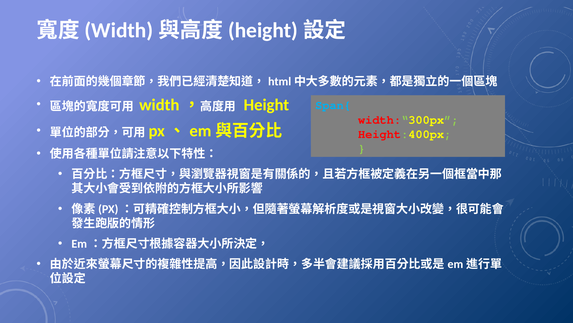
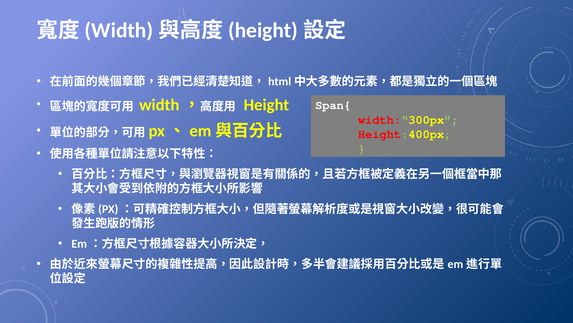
Span{ colour: light blue -> white
